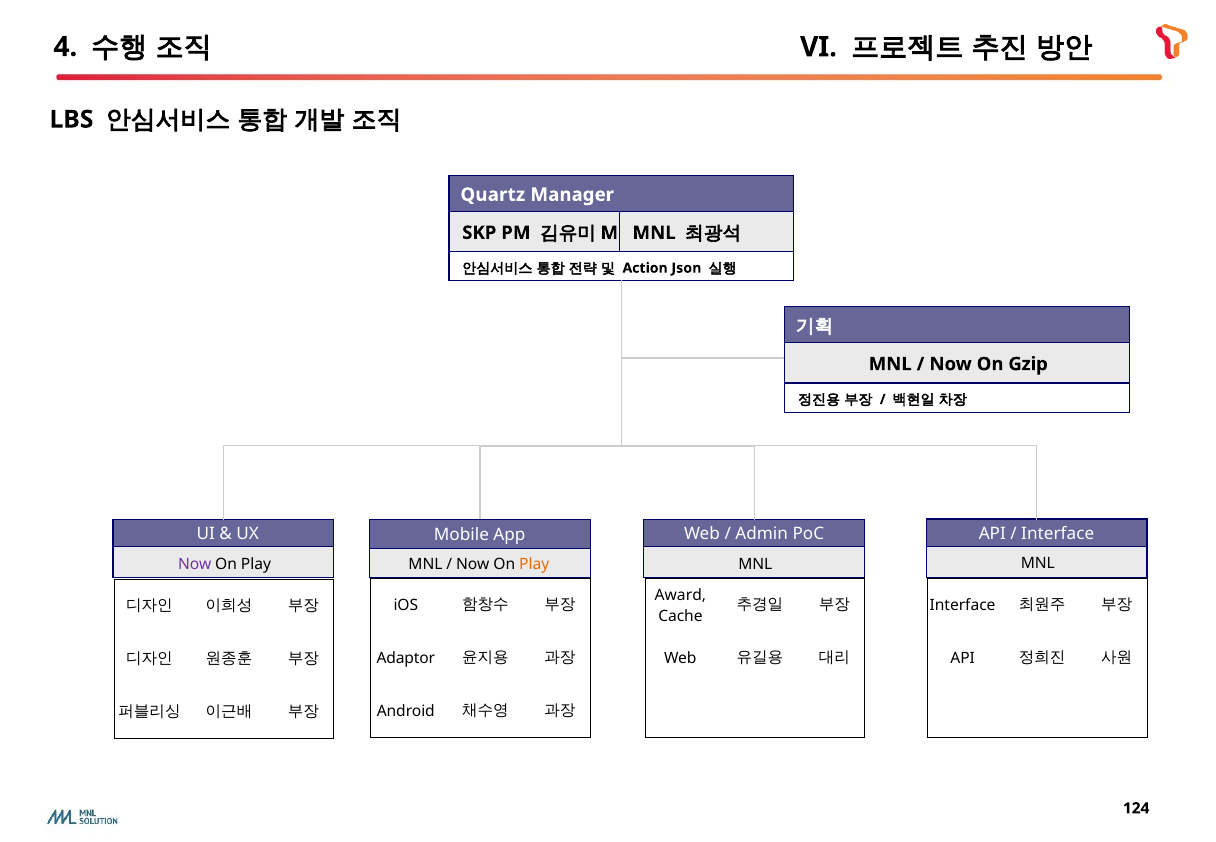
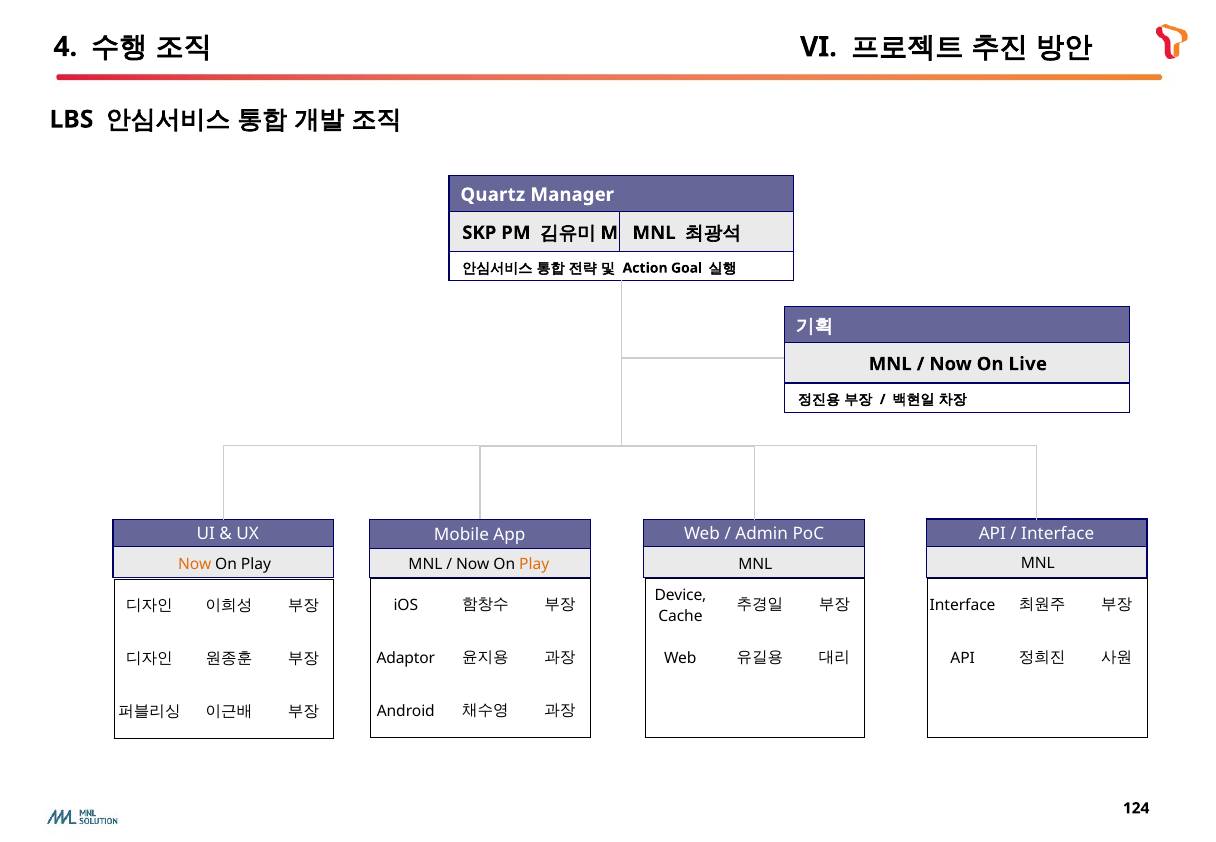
Json: Json -> Goal
Gzip: Gzip -> Live
Now at (195, 564) colour: purple -> orange
Award: Award -> Device
